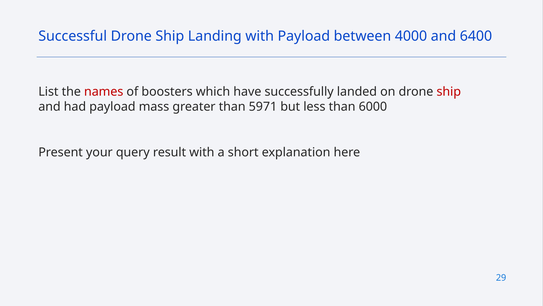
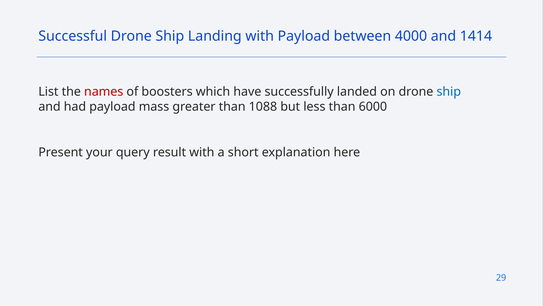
6400: 6400 -> 1414
ship at (449, 92) colour: red -> blue
5971: 5971 -> 1088
